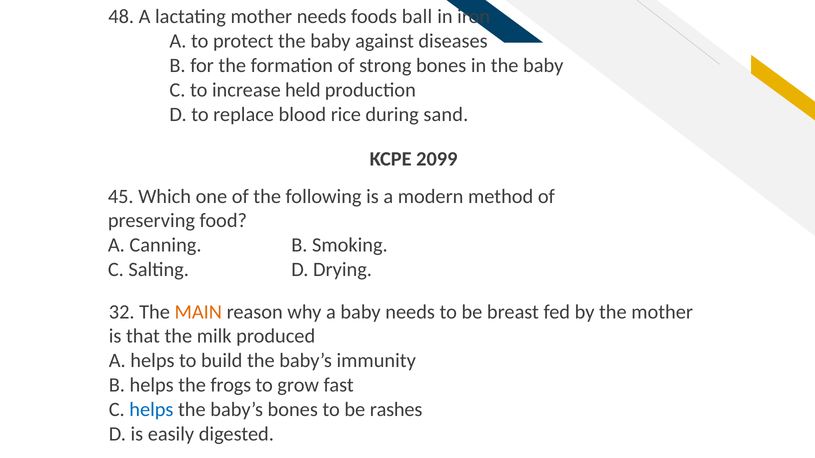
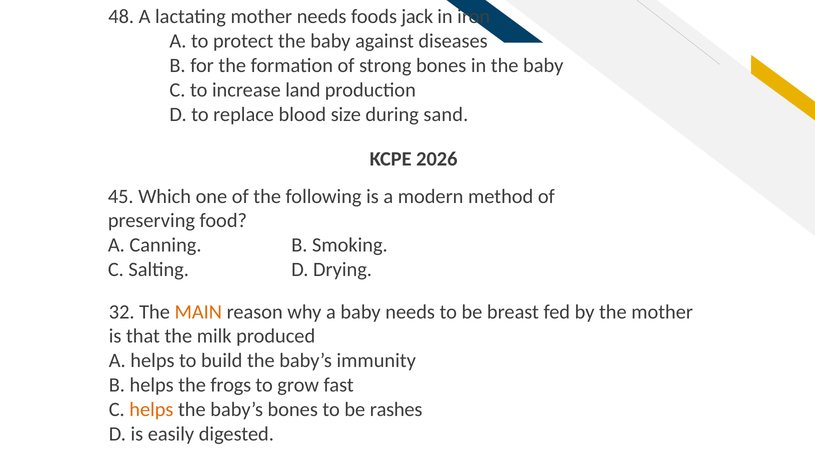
ball: ball -> jack
held: held -> land
rice: rice -> size
2099: 2099 -> 2026
helps at (151, 410) colour: blue -> orange
